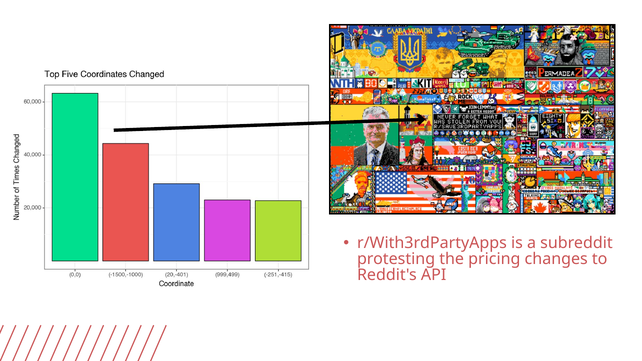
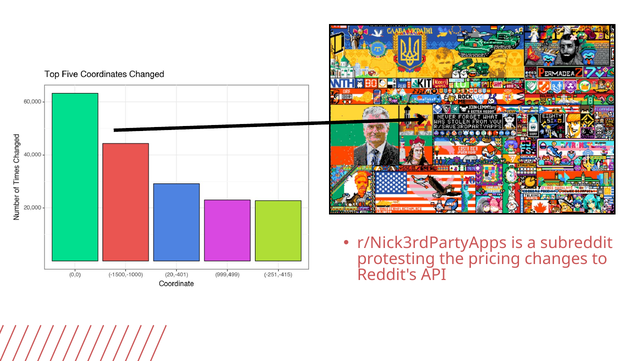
r/With3rdPartyApps: r/With3rdPartyApps -> r/Nick3rdPartyApps
